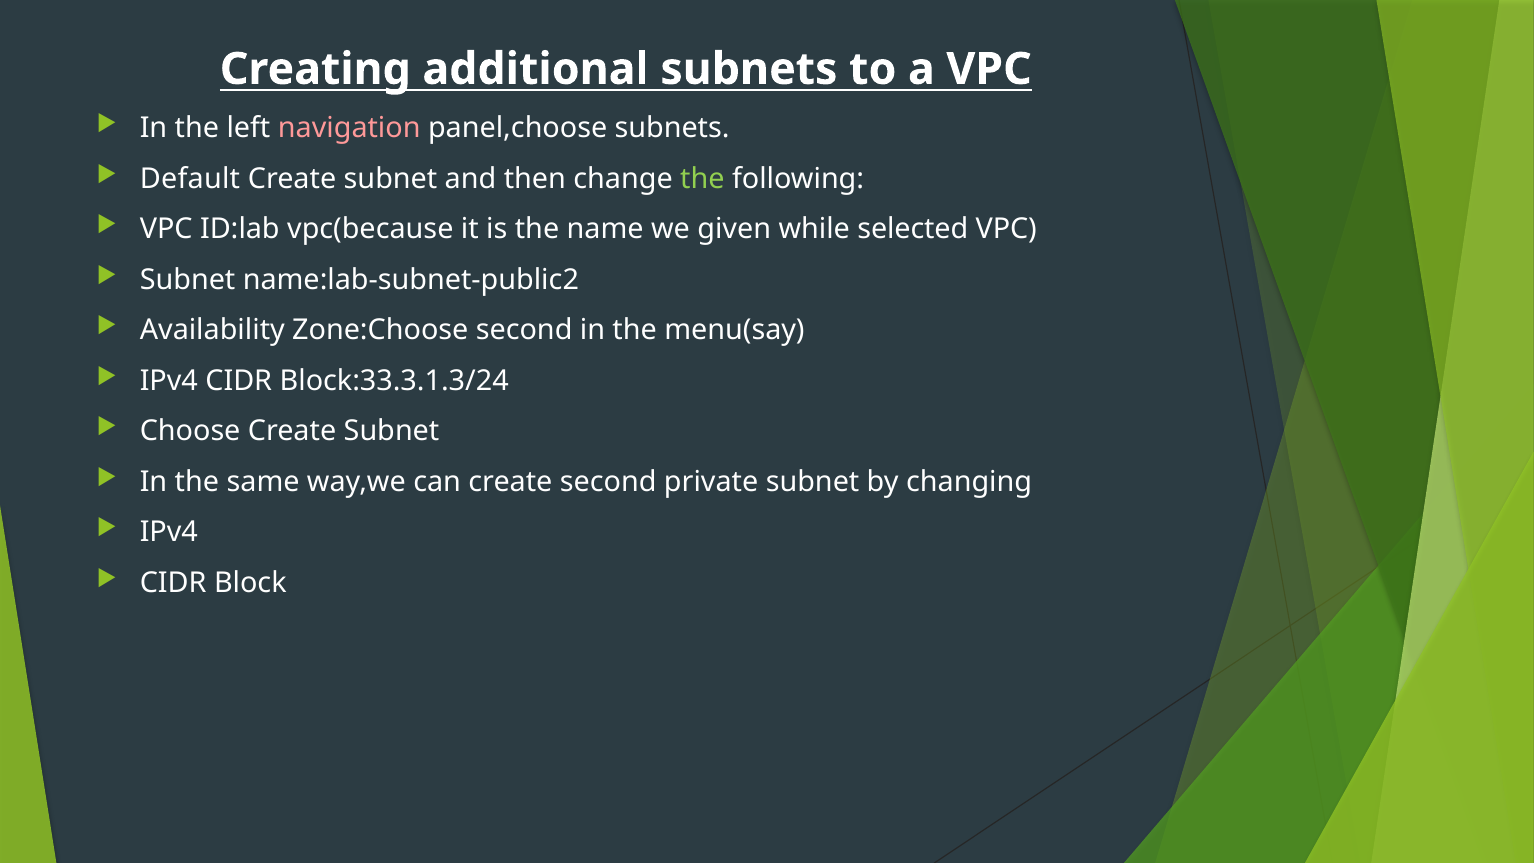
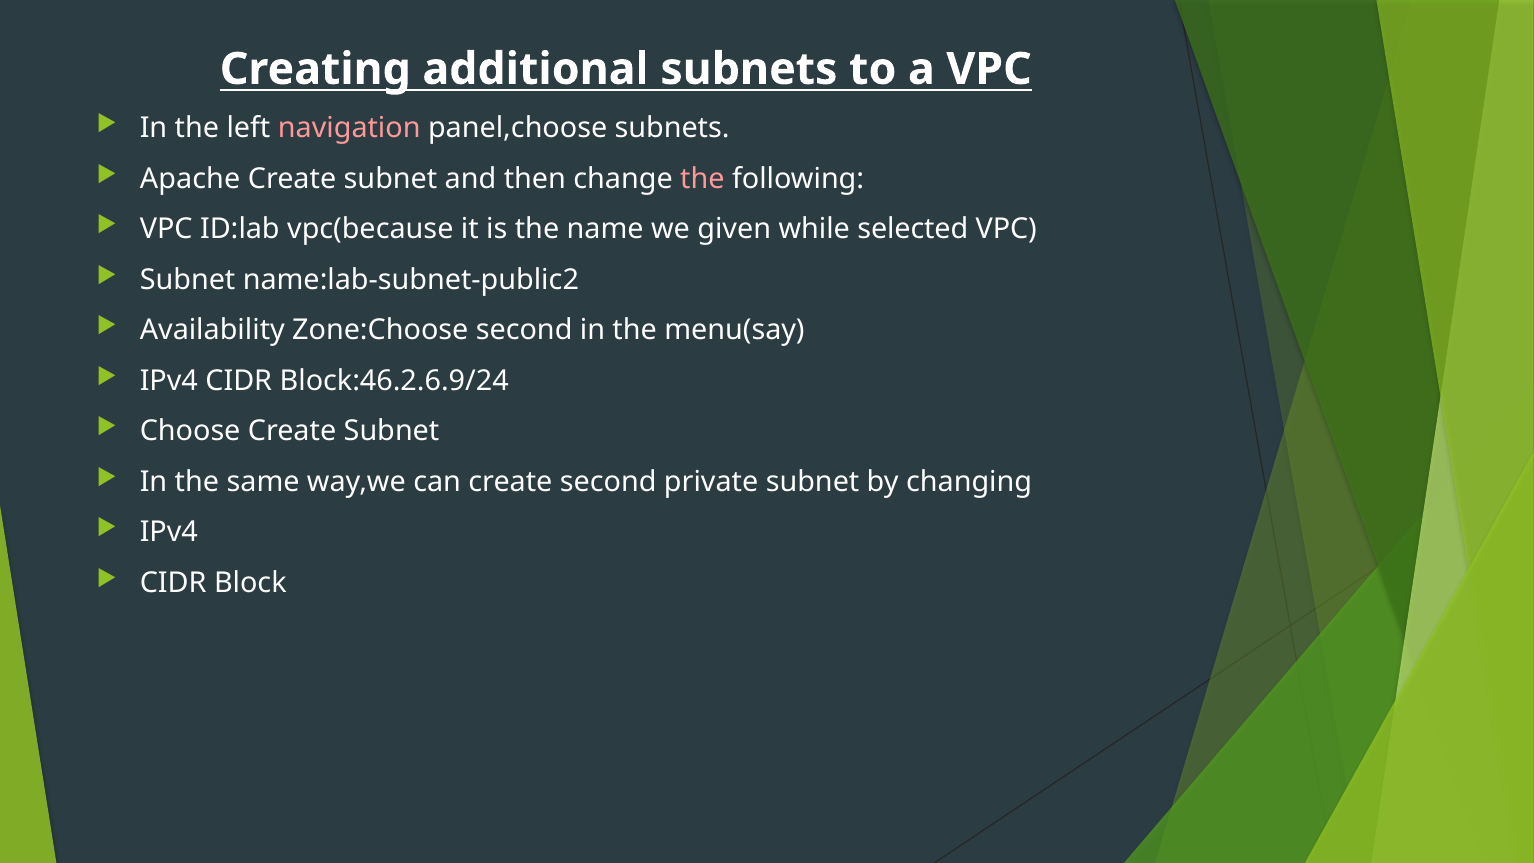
Default: Default -> Apache
the at (702, 179) colour: light green -> pink
Block:33.3.1.3/24: Block:33.3.1.3/24 -> Block:46.2.6.9/24
